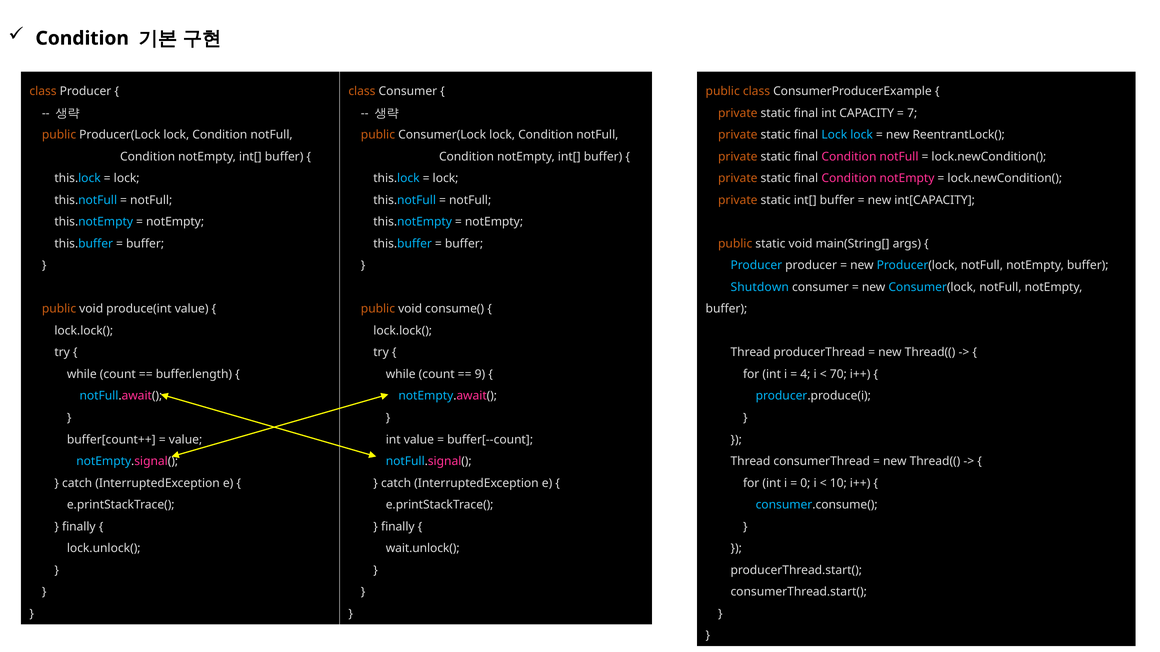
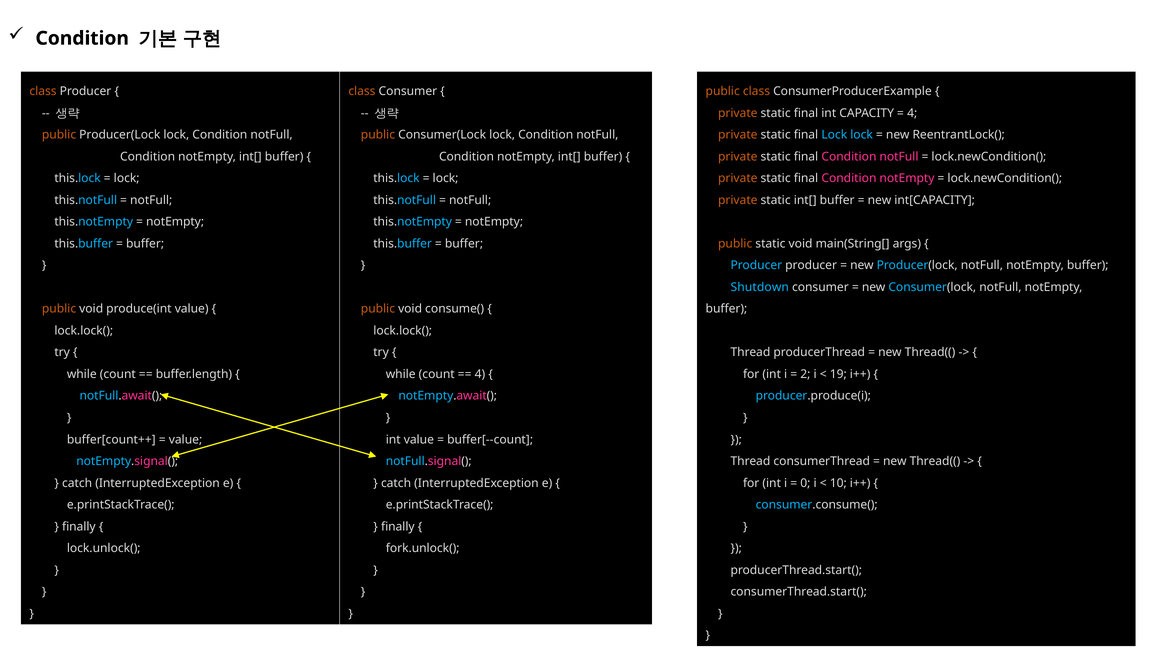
7 at (912, 113): 7 -> 4
9 at (480, 375): 9 -> 4
4: 4 -> 2
70: 70 -> 19
wait.unlock(: wait.unlock( -> fork.unlock(
